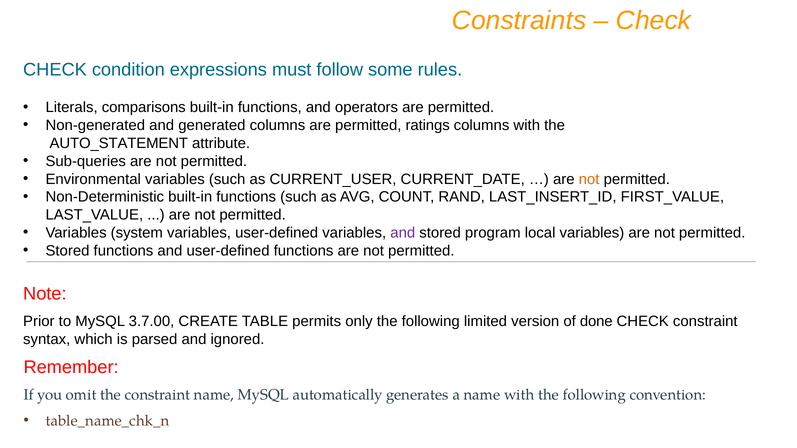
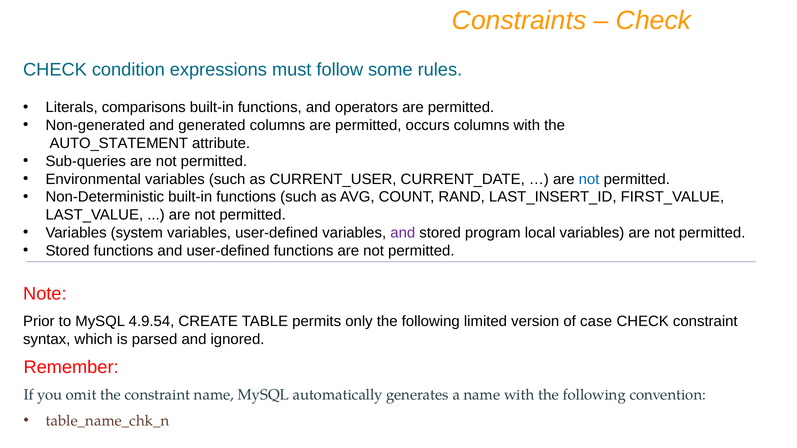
ratings: ratings -> occurs
not at (589, 179) colour: orange -> blue
3.7.00: 3.7.00 -> 4.9.54
done: done -> case
